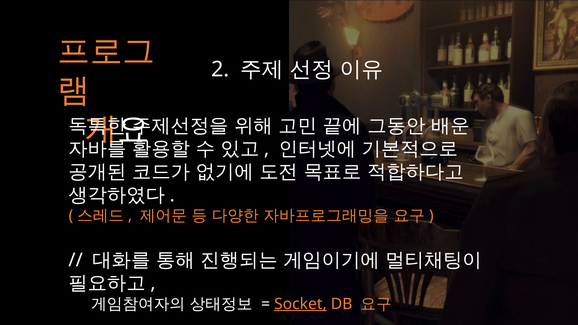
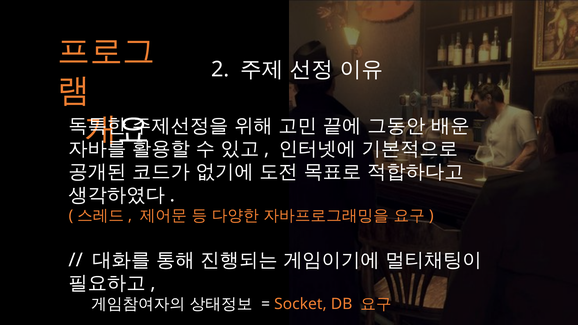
Socket underline: present -> none
